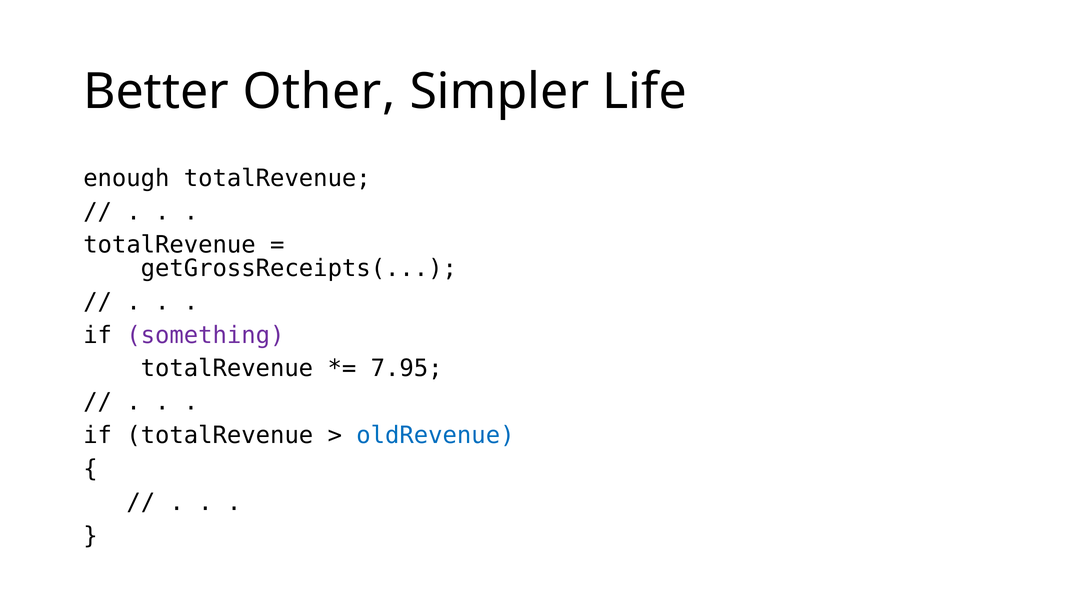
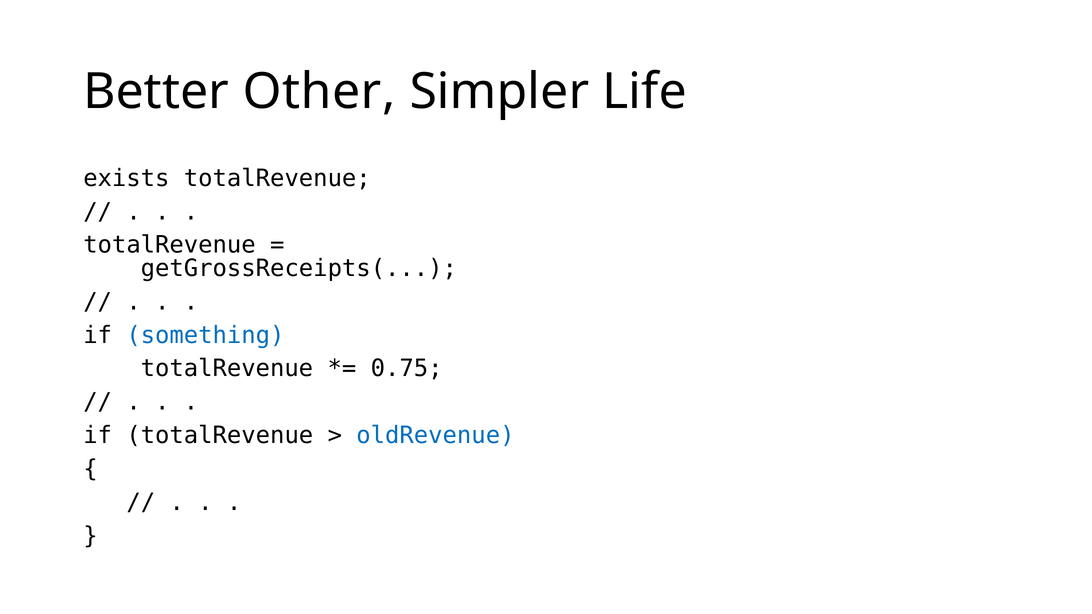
enough: enough -> exists
something colour: purple -> blue
7.95: 7.95 -> 0.75
